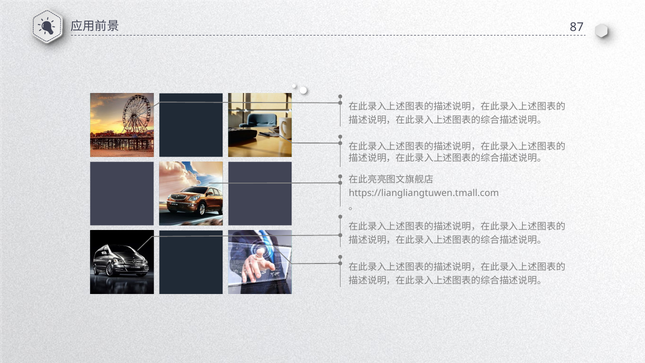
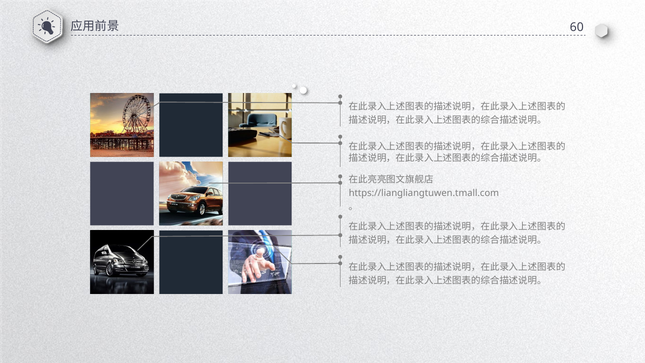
87: 87 -> 60
